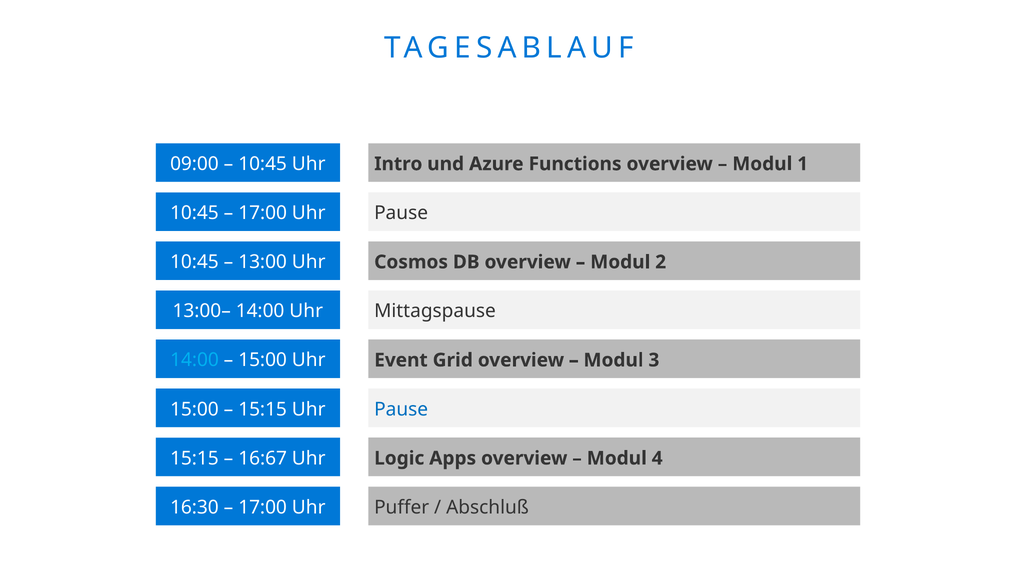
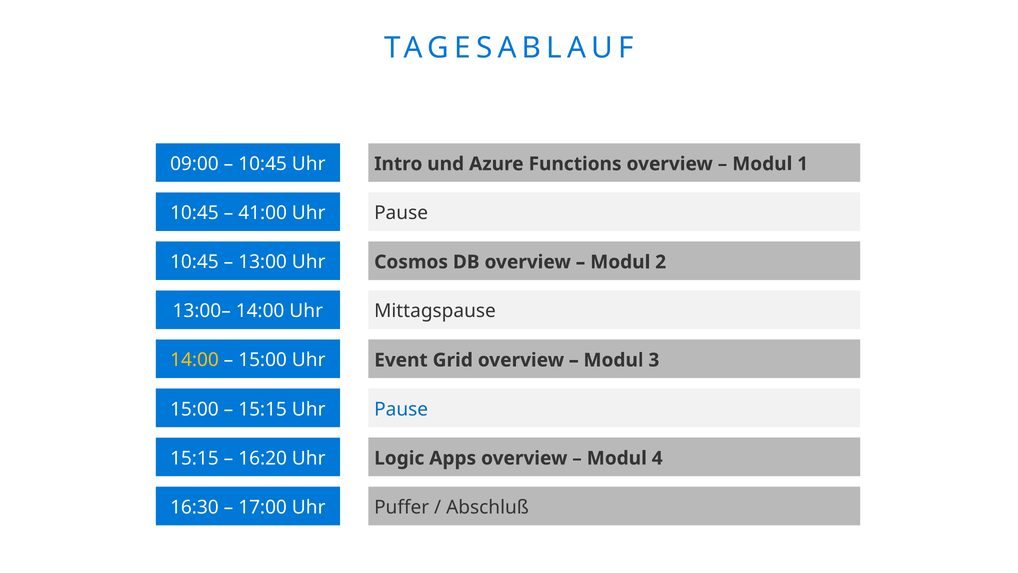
17:00 at (263, 213): 17:00 -> 41:00
14:00 at (194, 360) colour: light blue -> yellow
16:67: 16:67 -> 16:20
